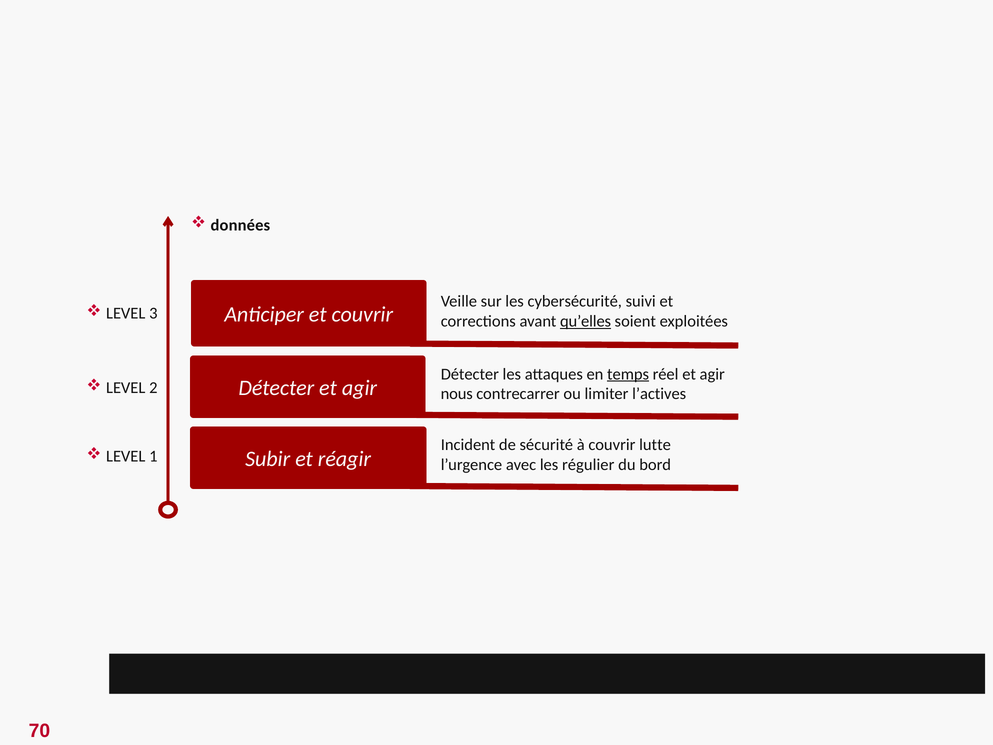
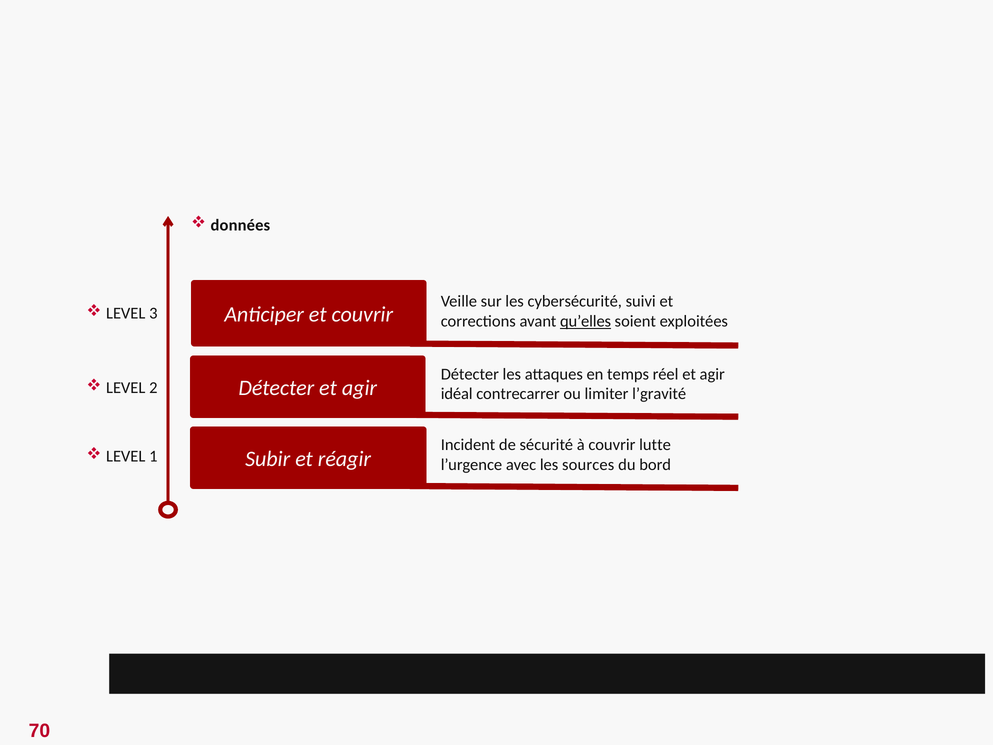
temps underline: present -> none
nous: nous -> idéal
l’actives: l’actives -> l’gravité
régulier: régulier -> sources
